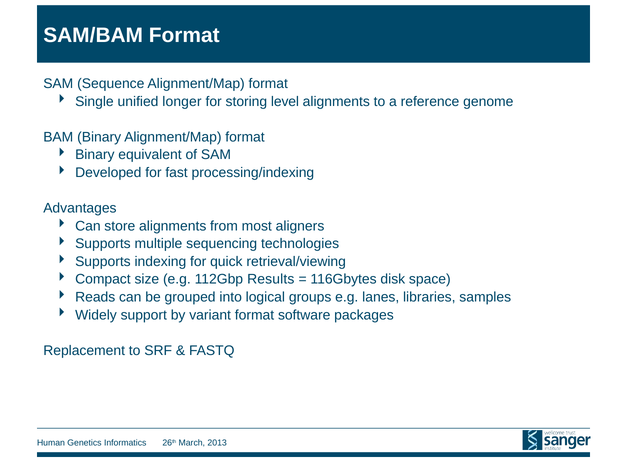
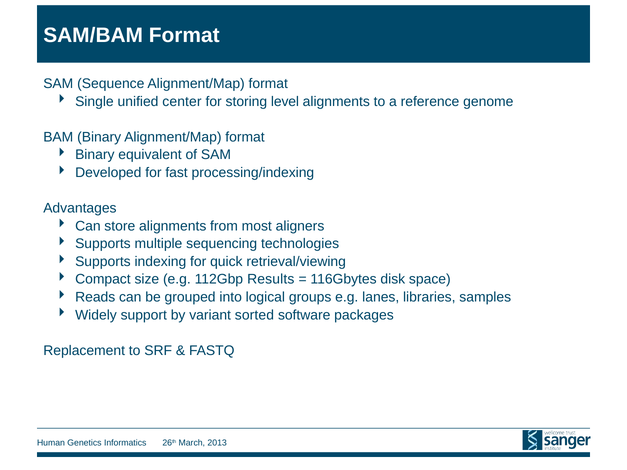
longer: longer -> center
variant format: format -> sorted
